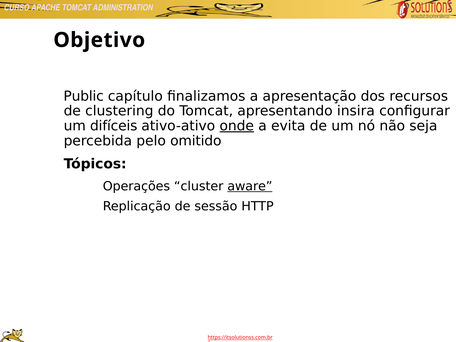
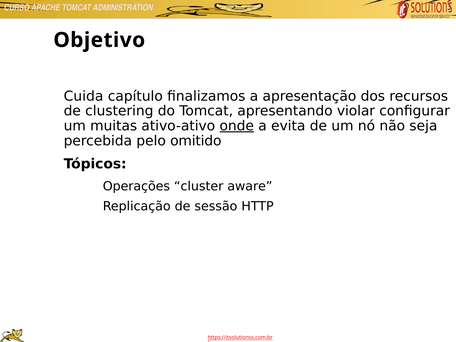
Public: Public -> Cuida
insira: insira -> violar
difíceis: difíceis -> muitas
aware underline: present -> none
